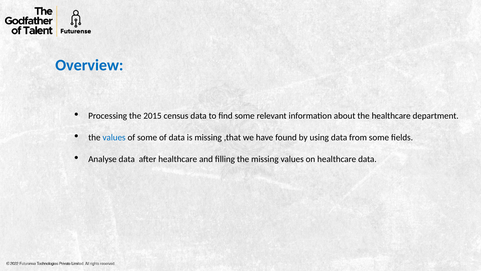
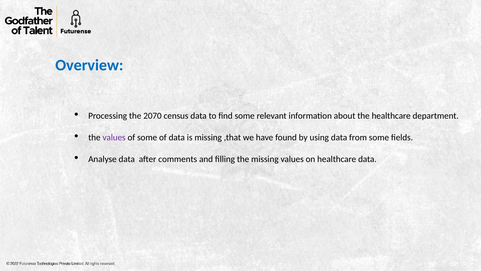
2015: 2015 -> 2070
values at (114, 137) colour: blue -> purple
after healthcare: healthcare -> comments
